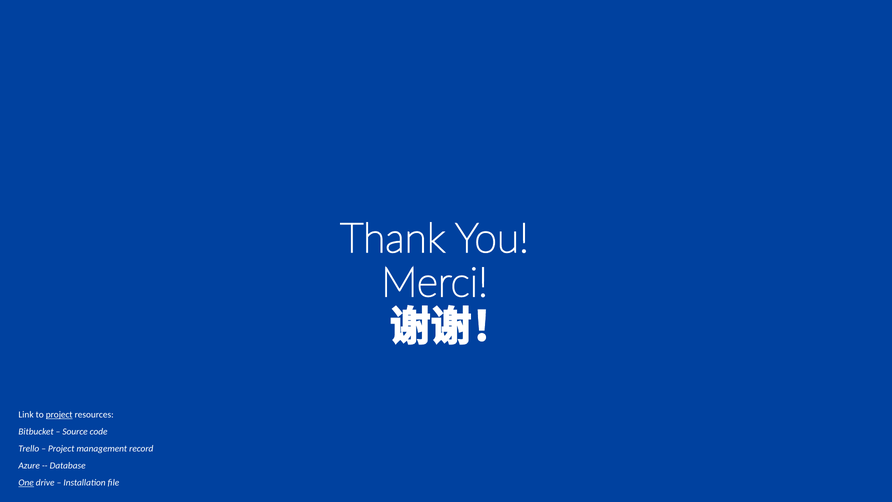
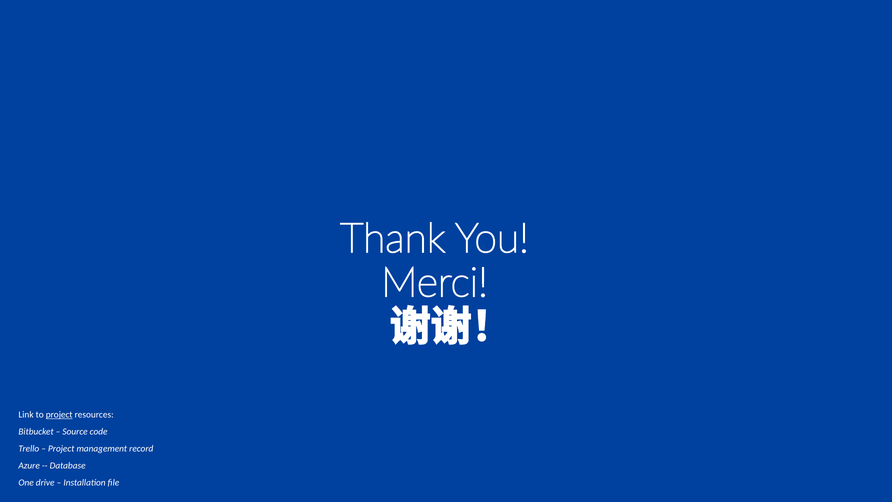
One underline: present -> none
